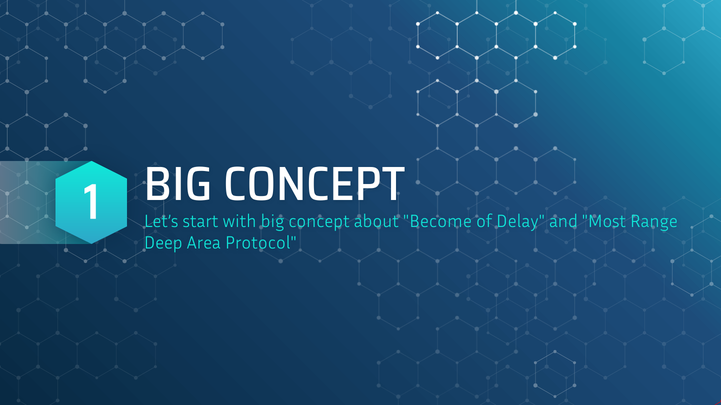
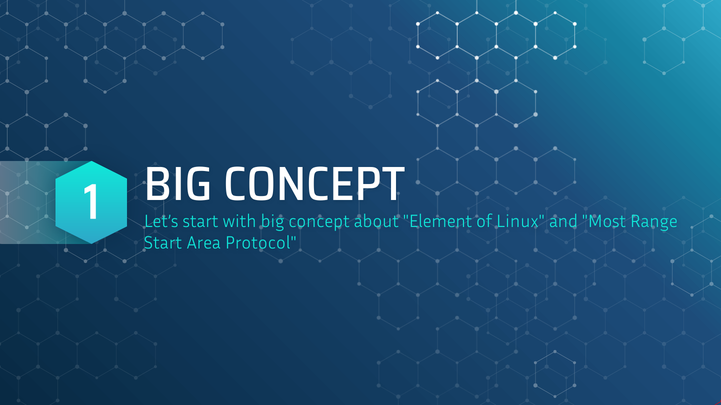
Become: Become -> Element
Delay: Delay -> Linux
Deep at (163, 243): Deep -> Start
